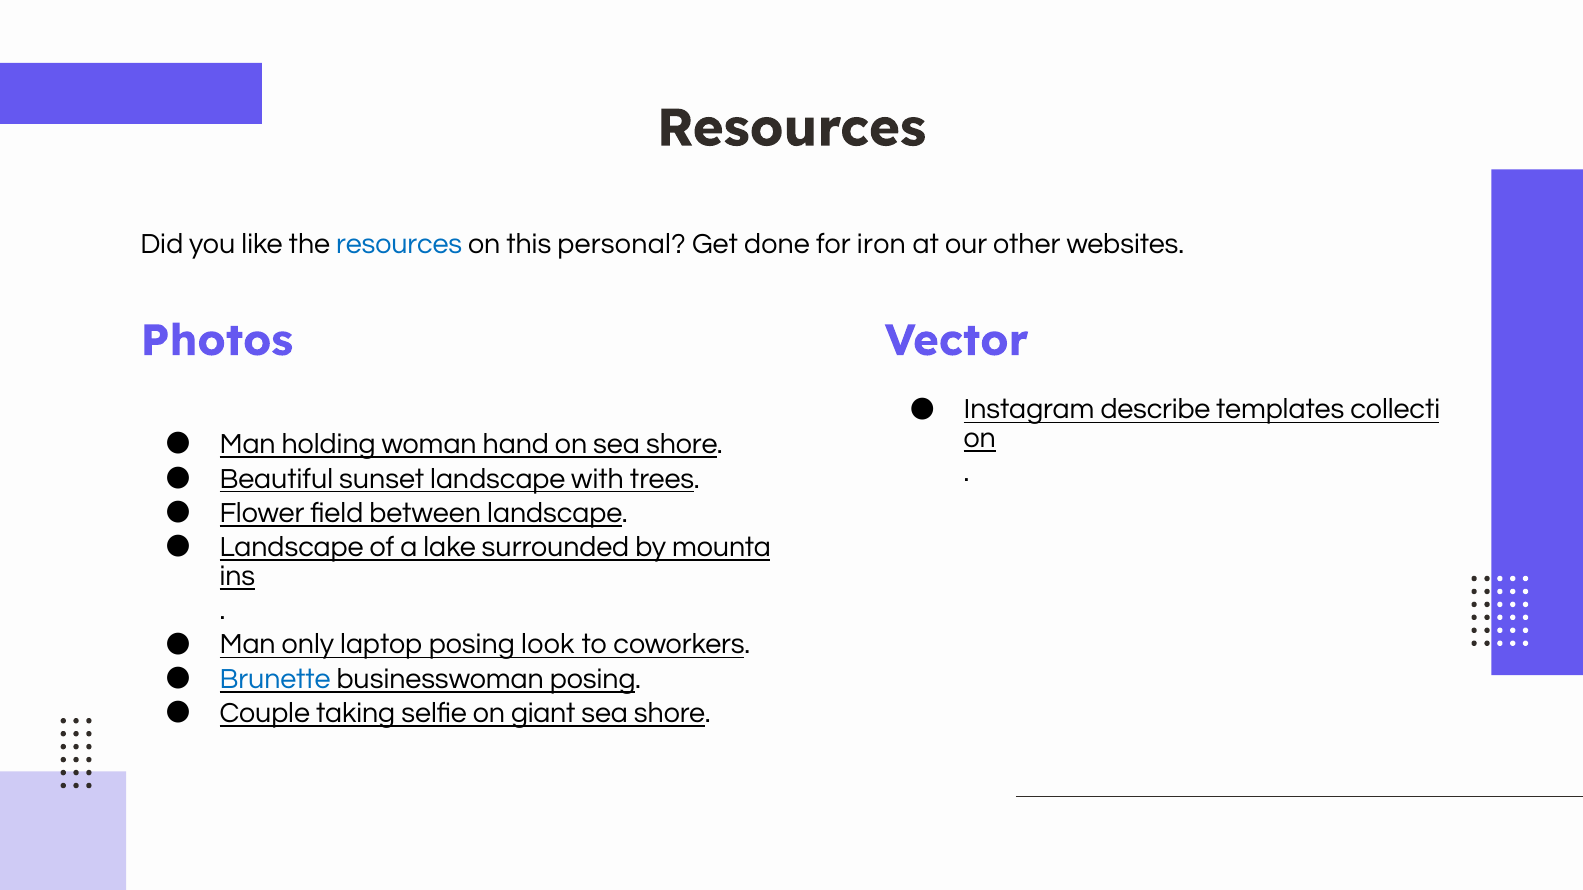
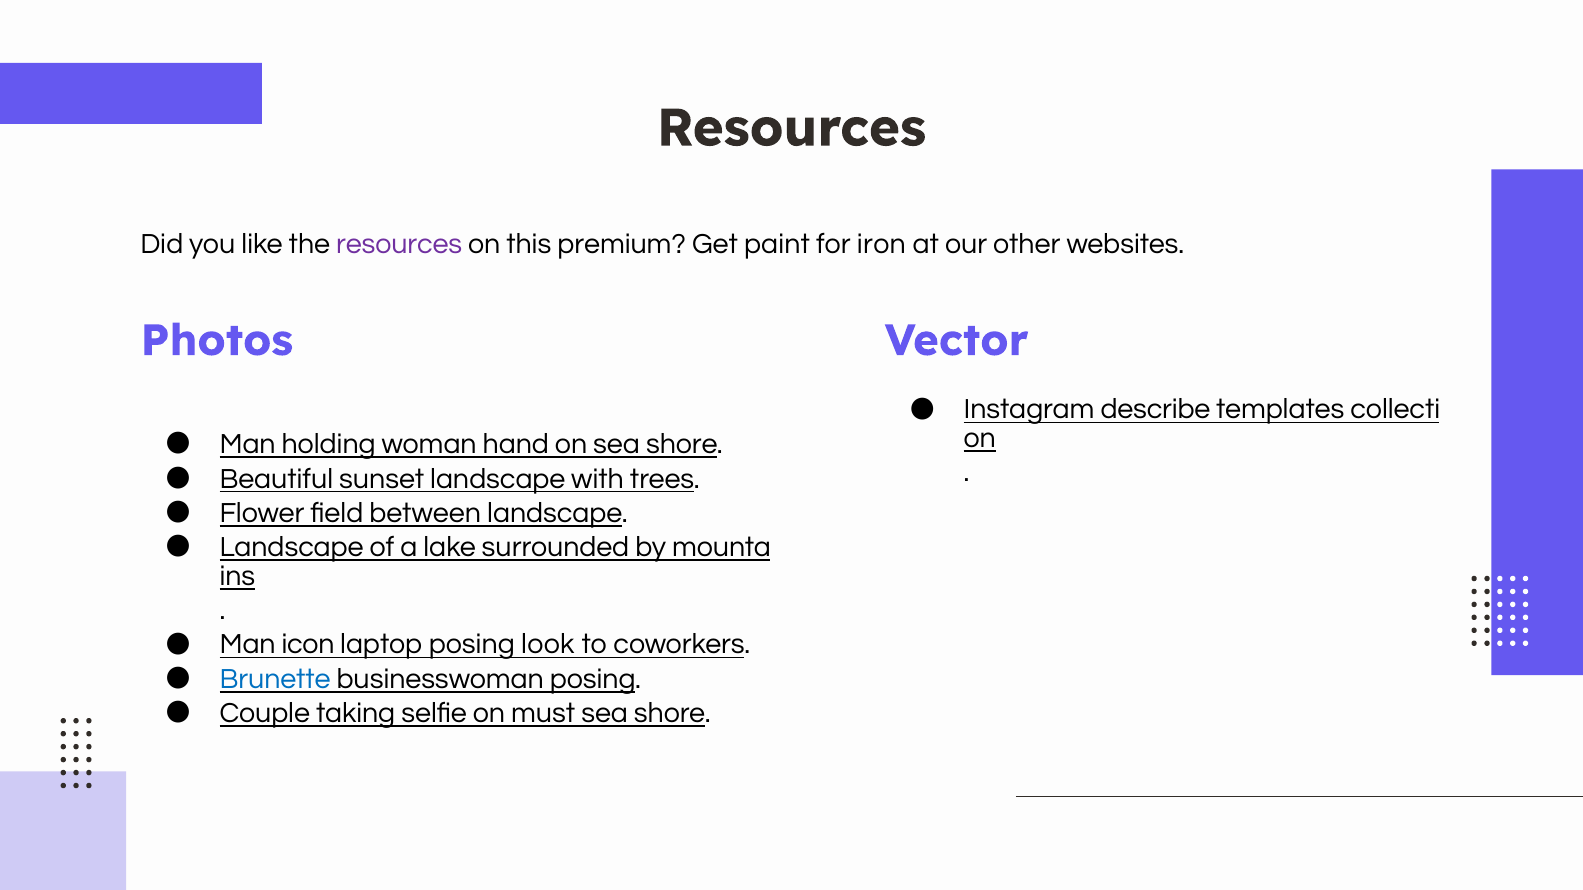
resources at (399, 244) colour: blue -> purple
personal: personal -> premium
done: done -> paint
only: only -> icon
giant: giant -> must
